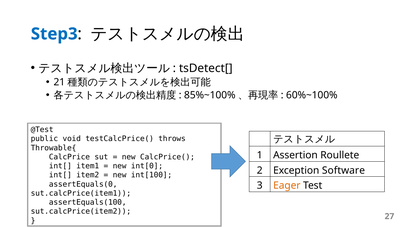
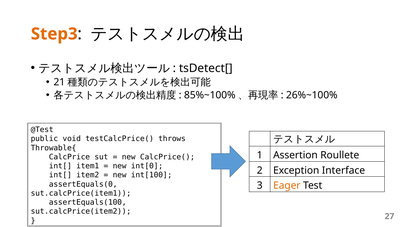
Step3 colour: blue -> orange
60%~100%: 60%~100% -> 26%~100%
Software: Software -> Interface
